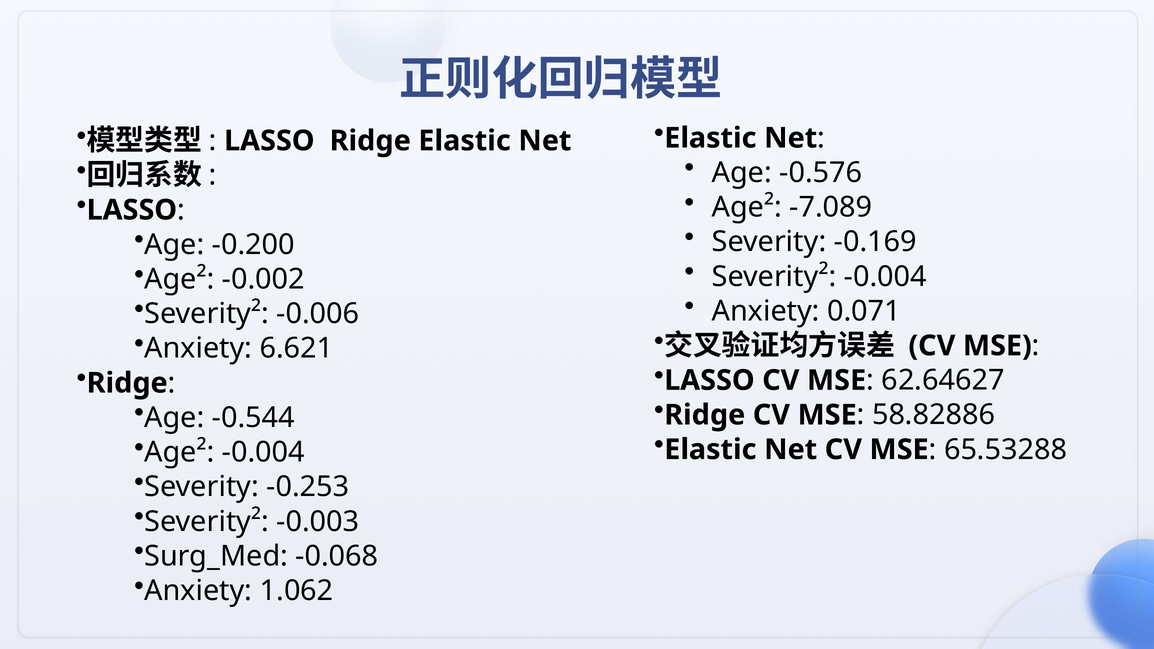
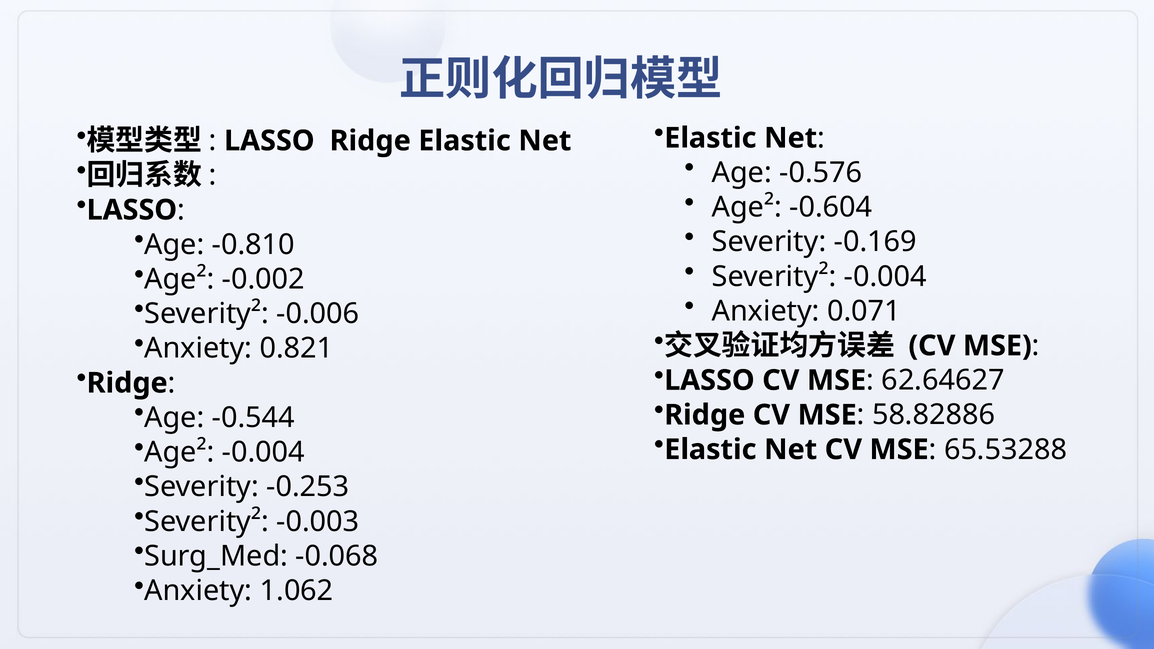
-7.089: -7.089 -> -0.604
-0.200: -0.200 -> -0.810
6.621: 6.621 -> 0.821
